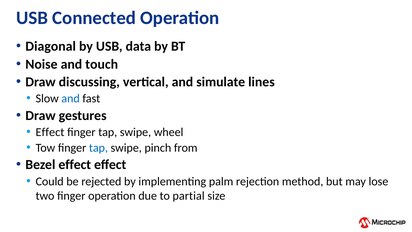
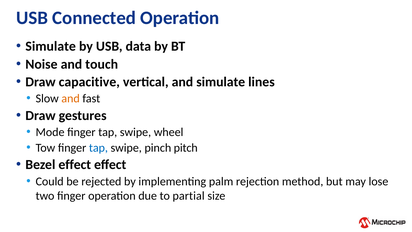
Diagonal at (51, 46): Diagonal -> Simulate
discussing: discussing -> capacitive
and at (71, 99) colour: blue -> orange
Effect at (50, 132): Effect -> Mode
from: from -> pitch
